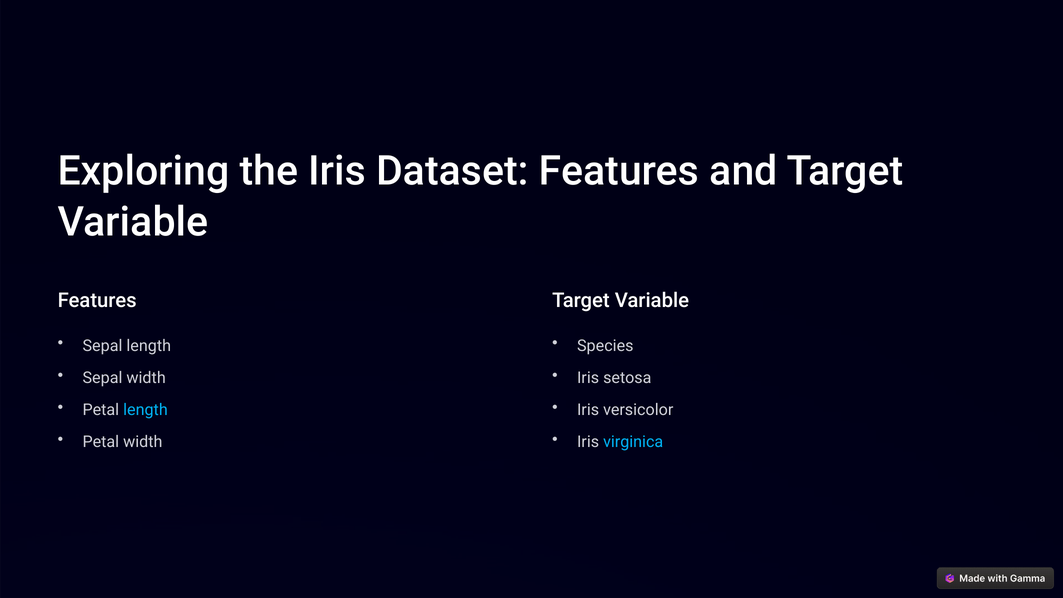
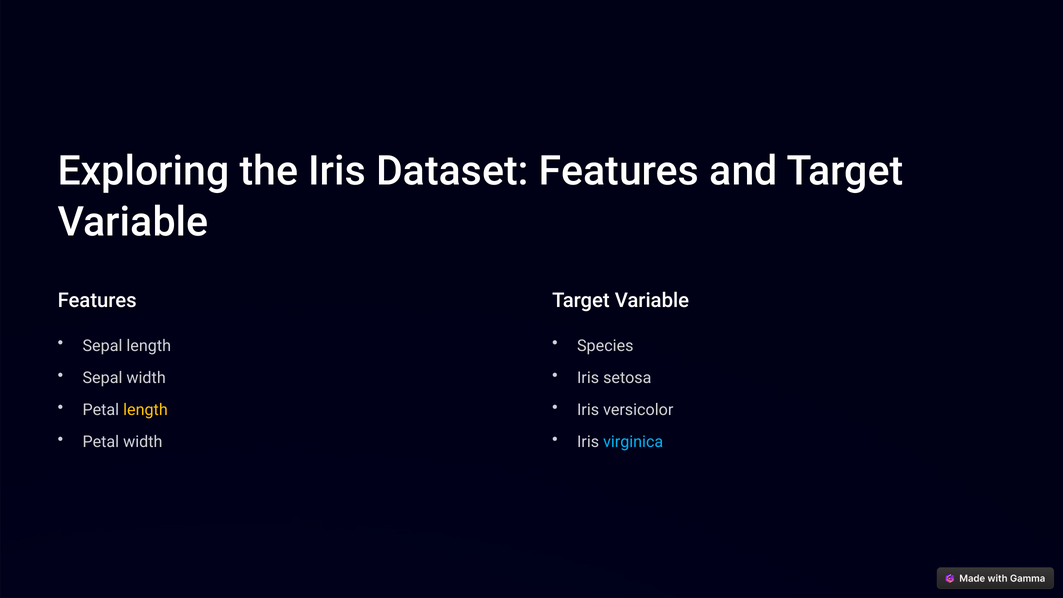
length at (145, 410) colour: light blue -> yellow
